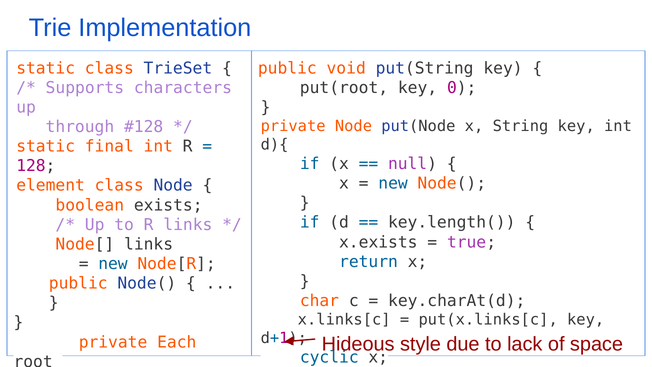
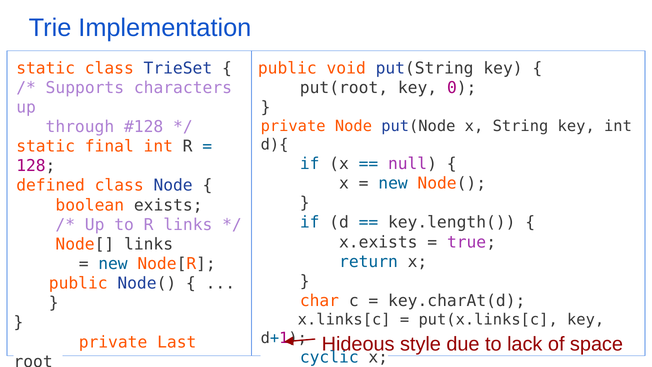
element: element -> defined
Each: Each -> Last
